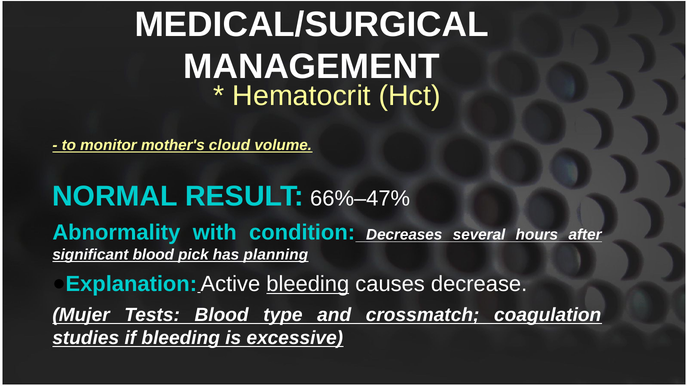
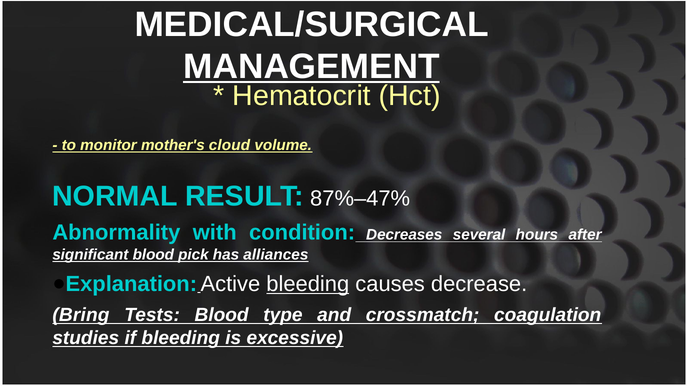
MANAGEMENT underline: none -> present
66%–47%: 66%–47% -> 87%–47%
planning: planning -> alliances
Mujer: Mujer -> Bring
